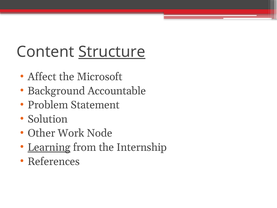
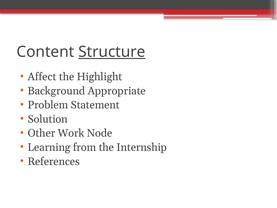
Microsoft: Microsoft -> Highlight
Accountable: Accountable -> Appropriate
Learning underline: present -> none
